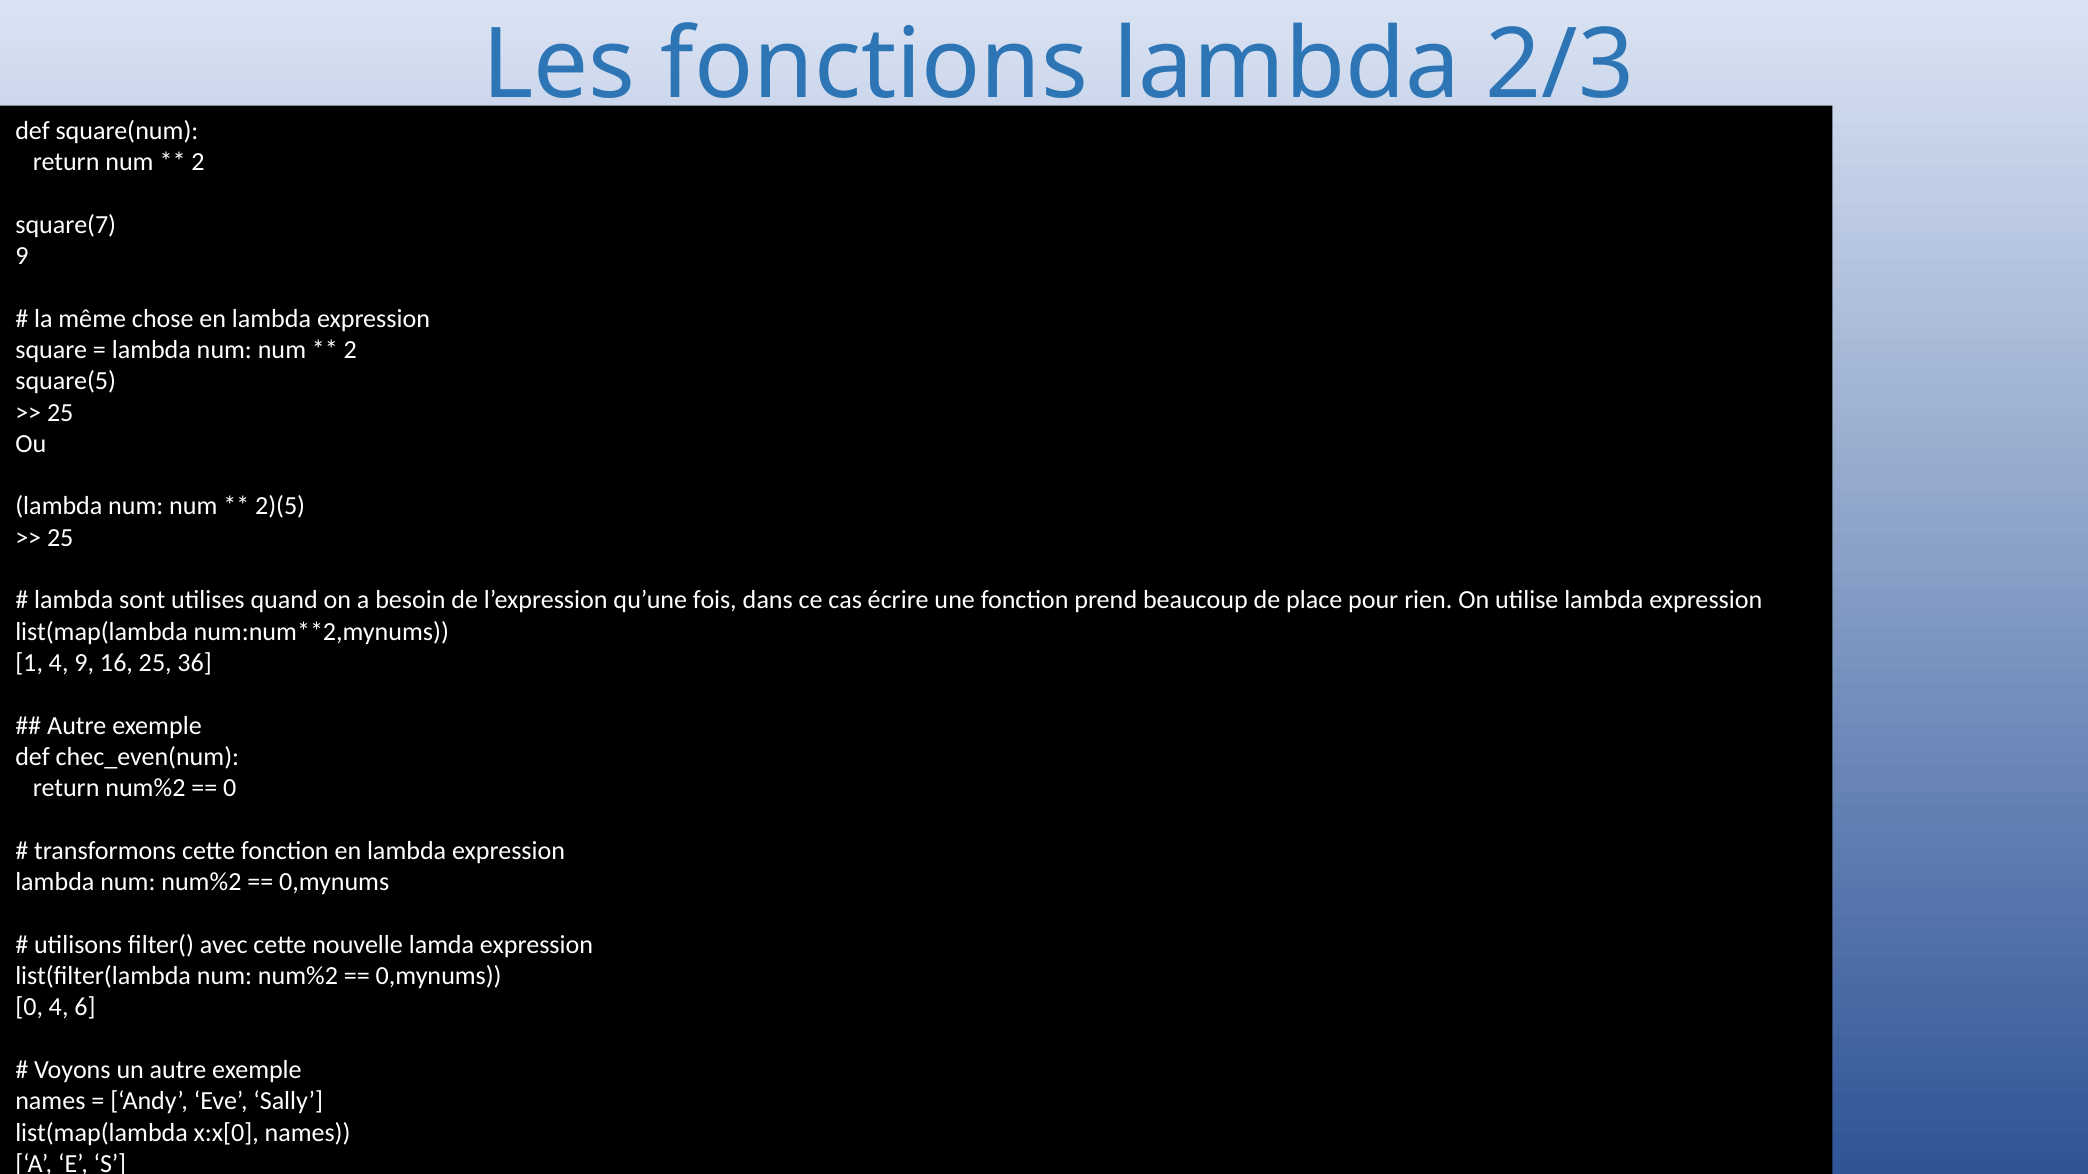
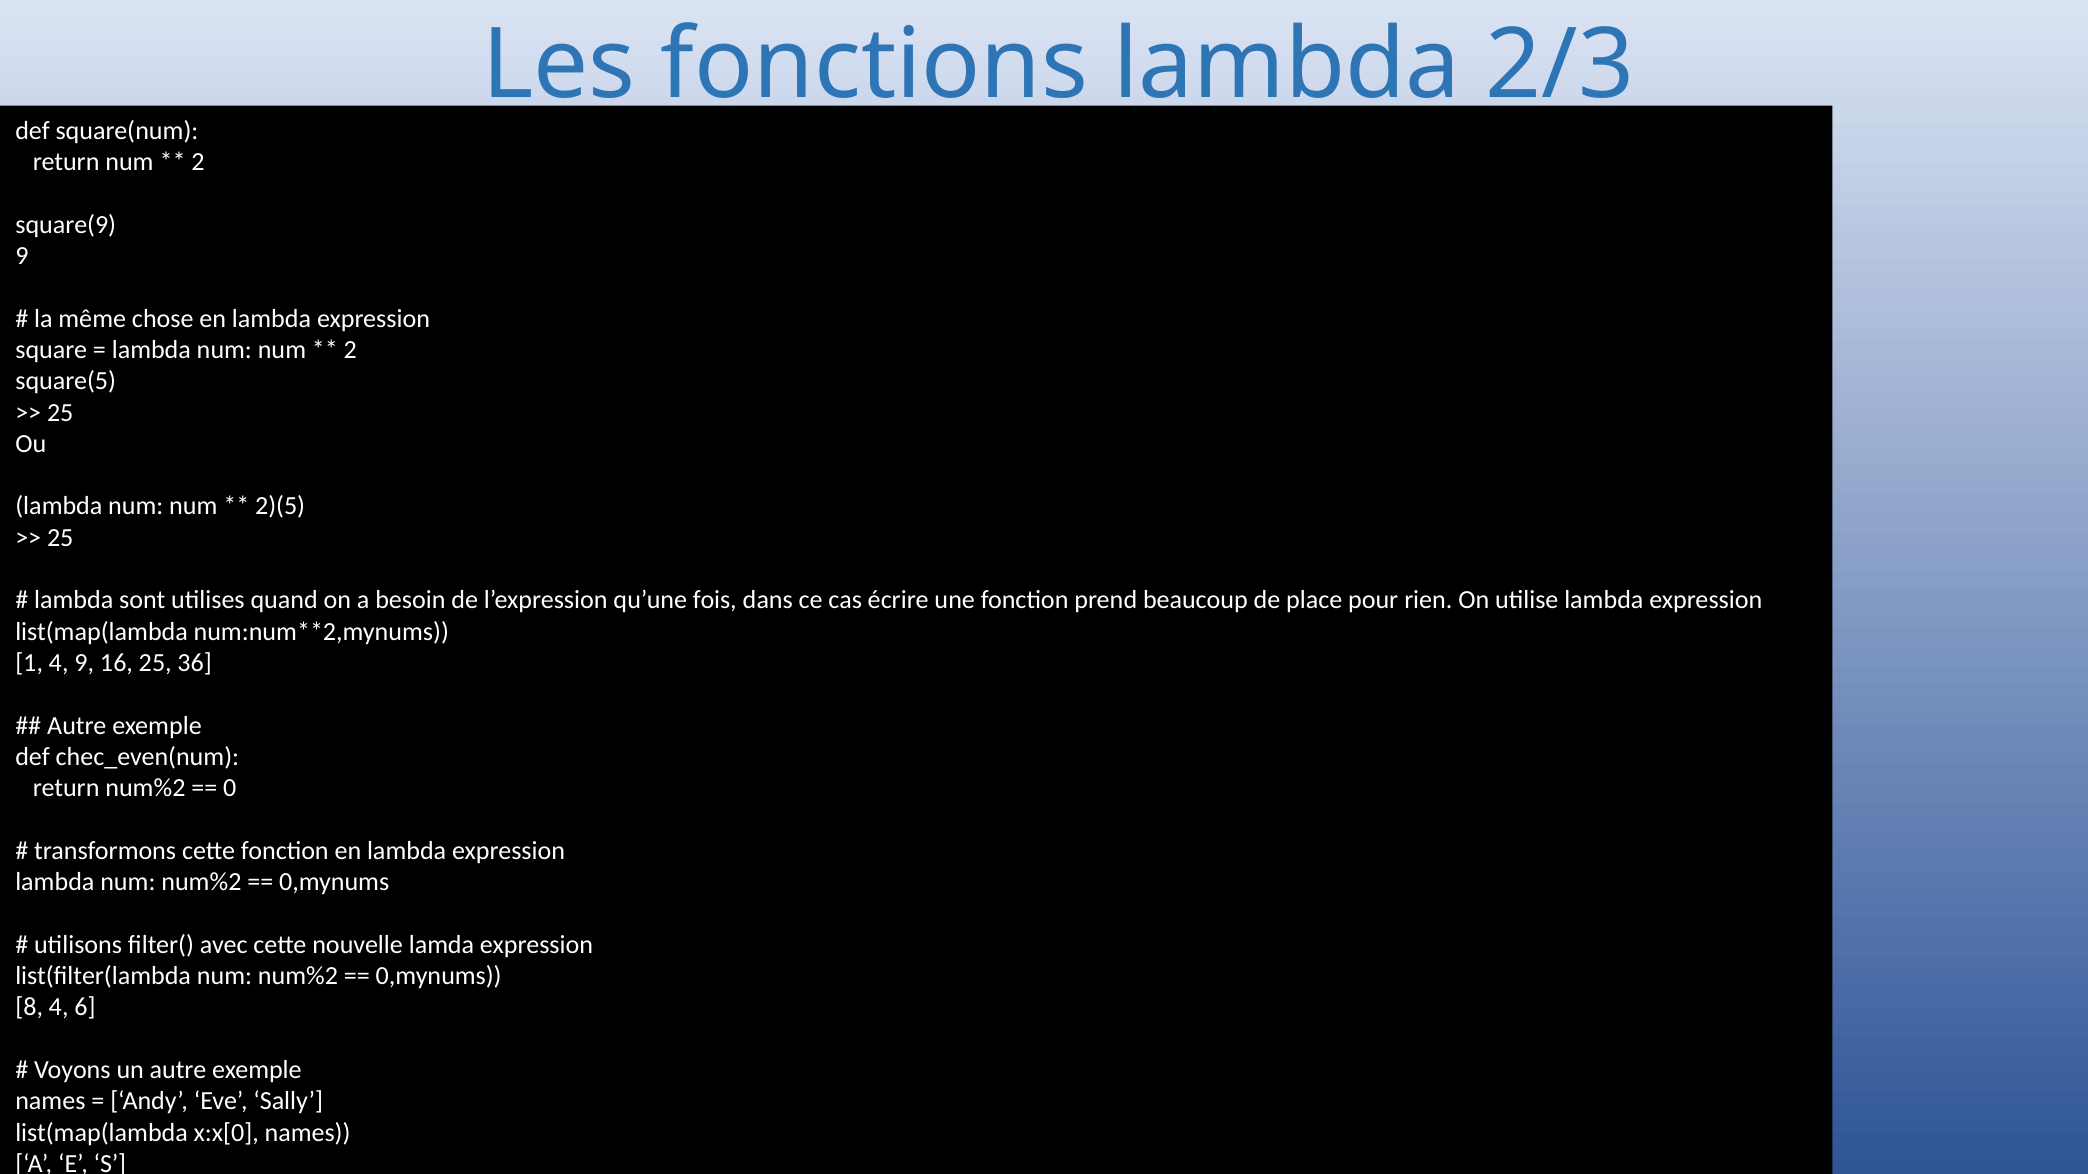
square(7: square(7 -> square(9
0 at (29, 1008): 0 -> 8
